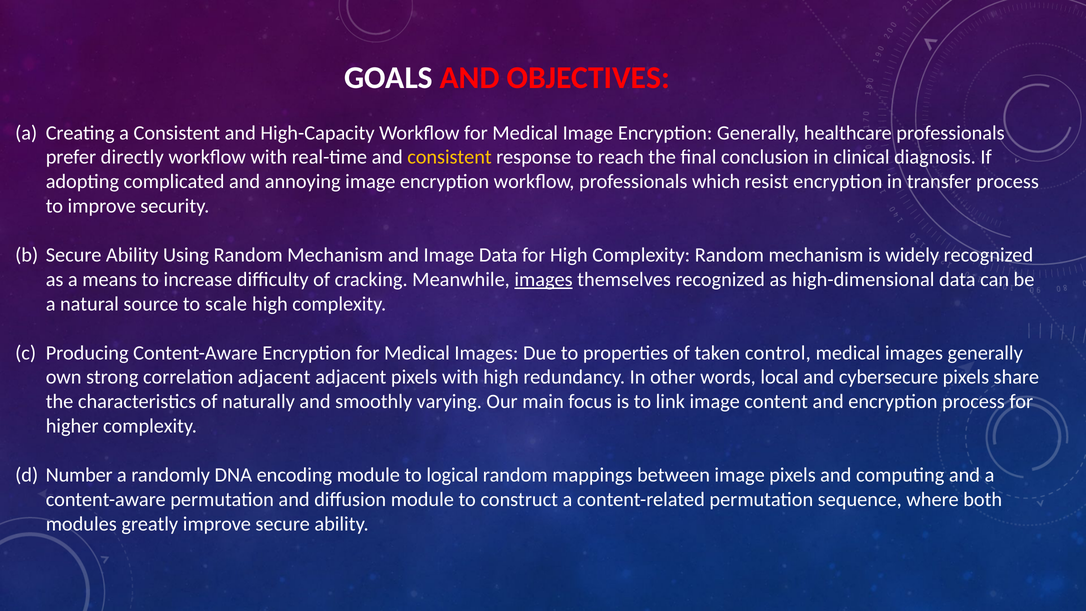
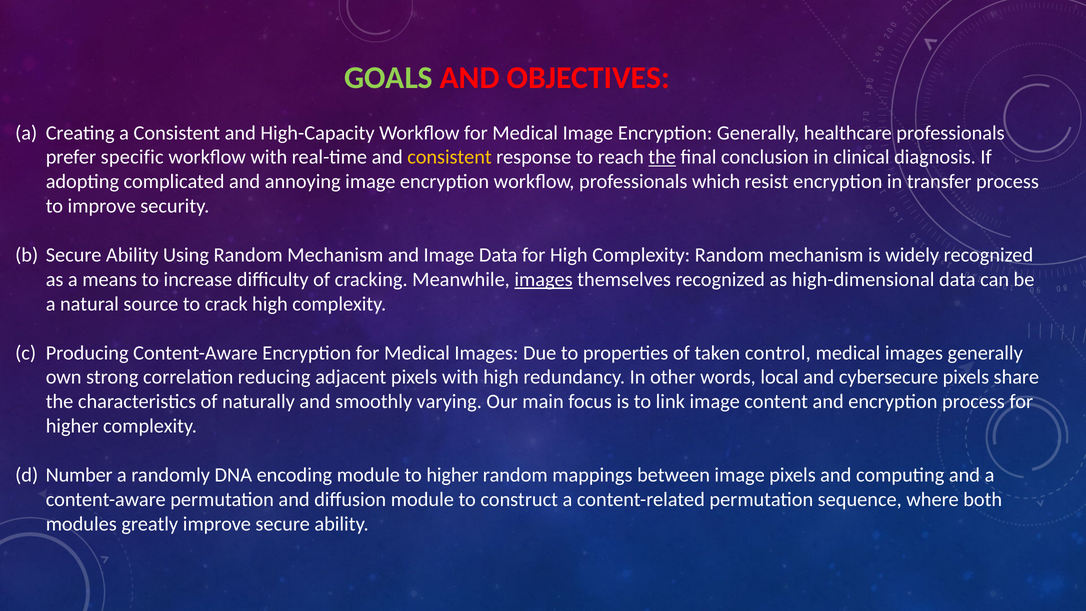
GOALS colour: white -> light green
directly: directly -> specific
the at (662, 157) underline: none -> present
scale: scale -> crack
correlation adjacent: adjacent -> reducing
to logical: logical -> higher
